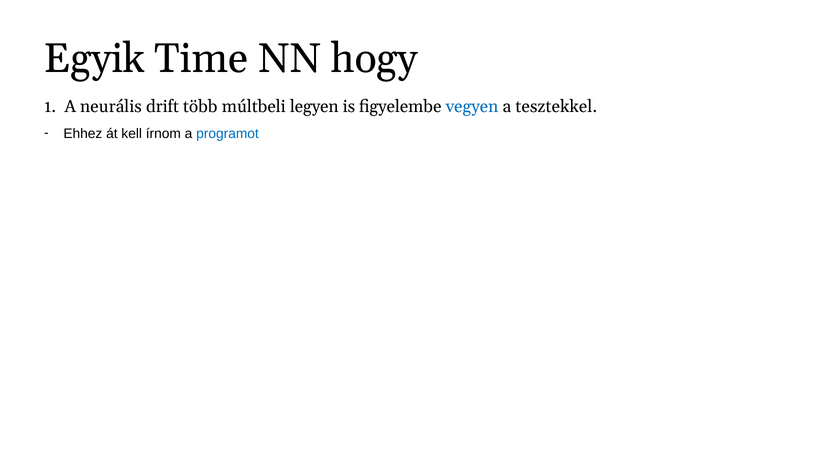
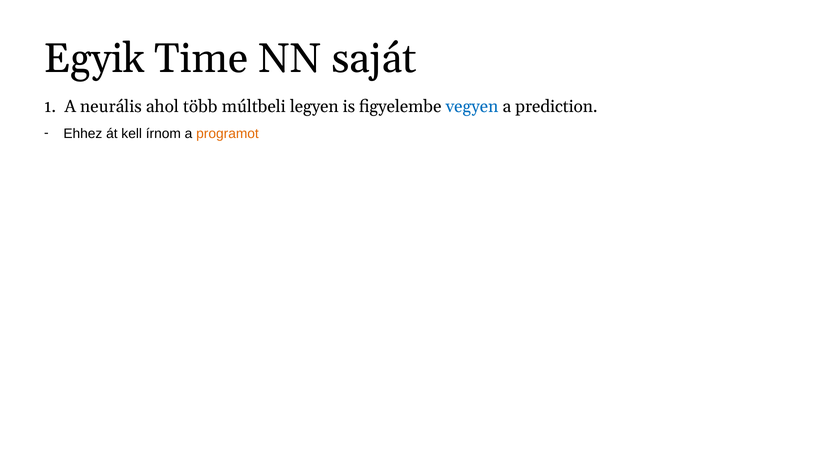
hogy: hogy -> saját
drift: drift -> ahol
tesztekkel: tesztekkel -> prediction
programot colour: blue -> orange
